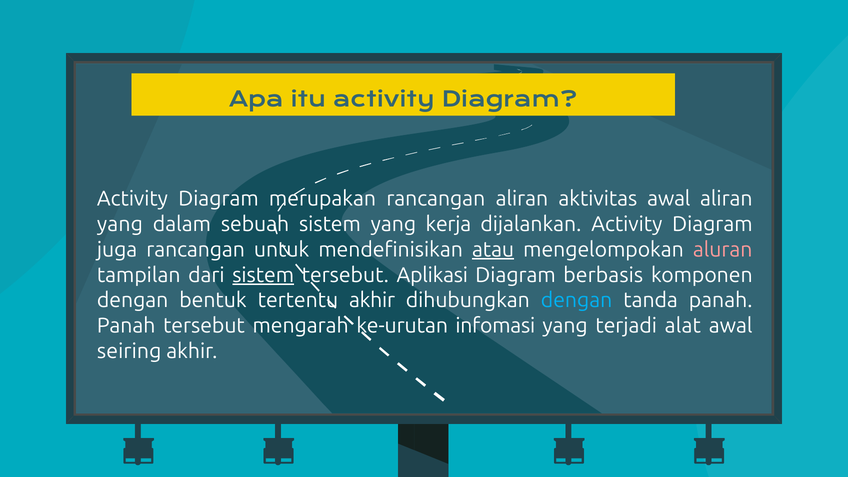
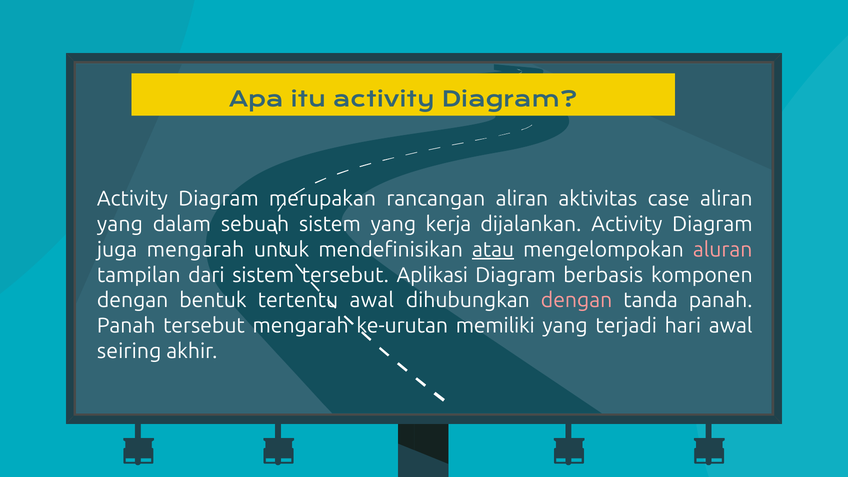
aktivitas awal: awal -> case
juga rancangan: rancangan -> mengarah
sistem at (263, 275) underline: present -> none
tertentu akhir: akhir -> awal
dengan at (577, 300) colour: light blue -> pink
infomasi: infomasi -> memiliki
alat: alat -> hari
